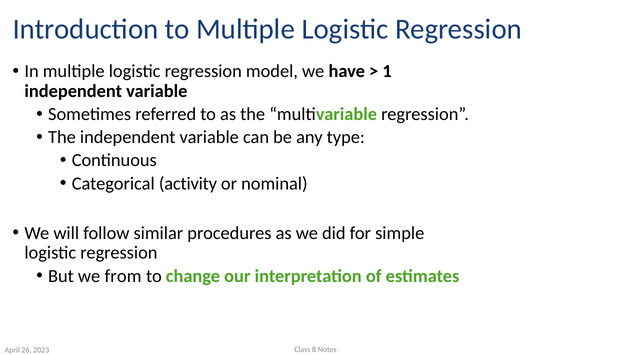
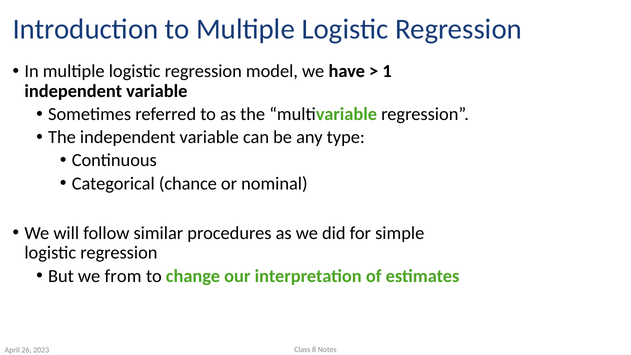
activity: activity -> chance
